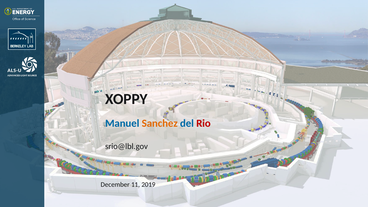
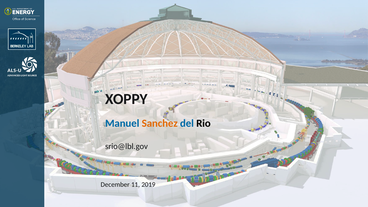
Rio colour: red -> black
